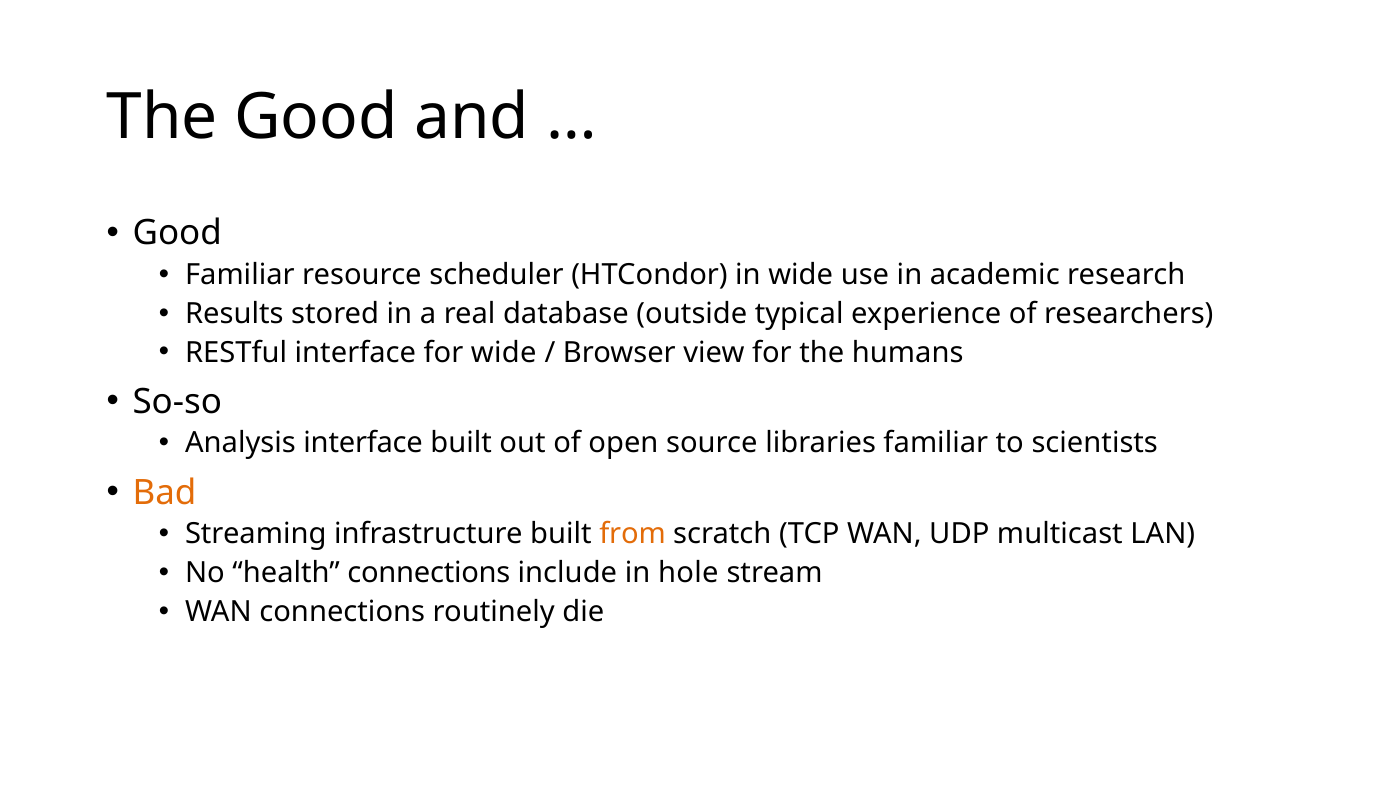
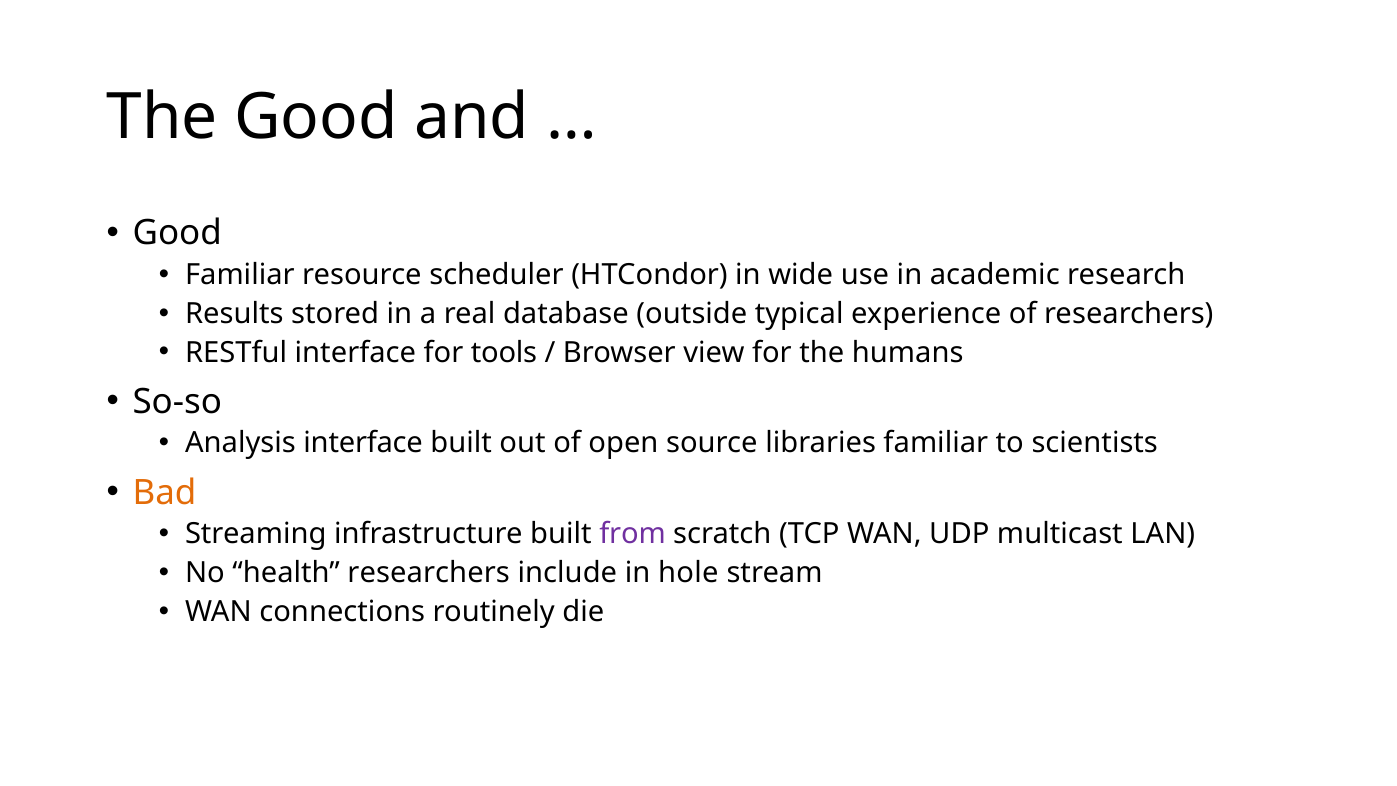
for wide: wide -> tools
from colour: orange -> purple
health connections: connections -> researchers
